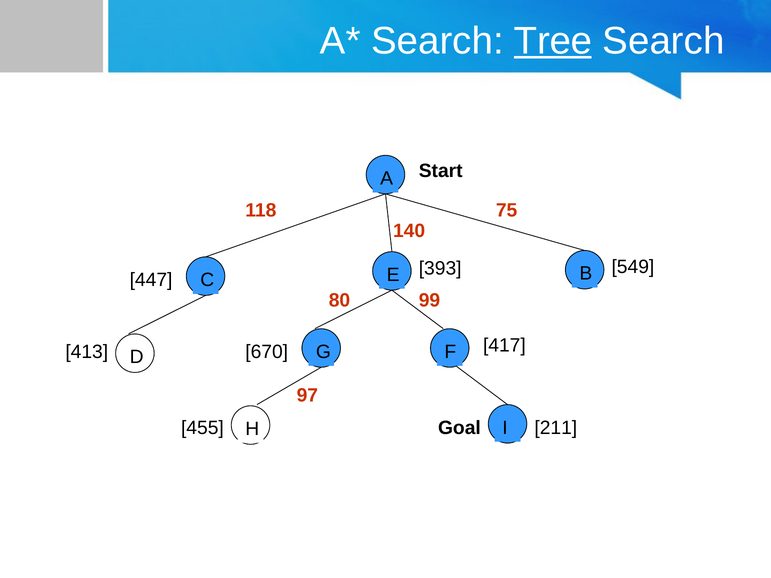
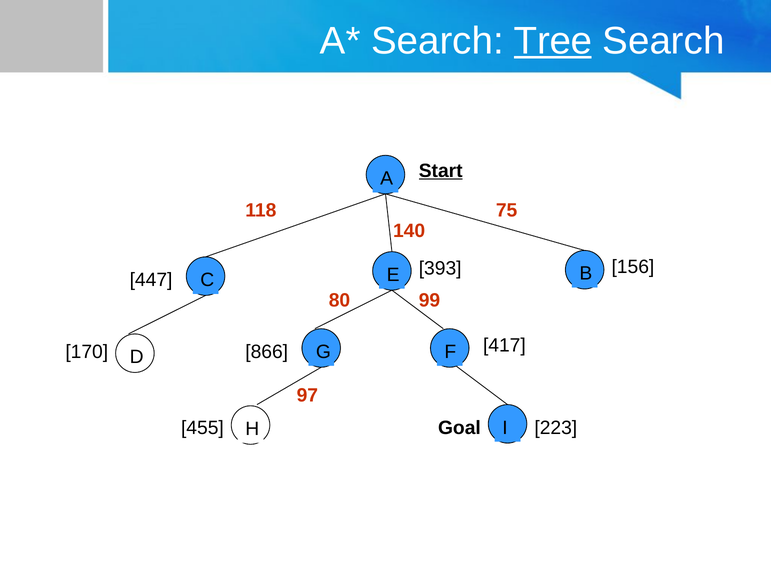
Start underline: none -> present
549: 549 -> 156
413: 413 -> 170
670: 670 -> 866
211: 211 -> 223
